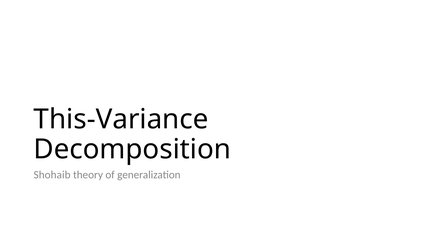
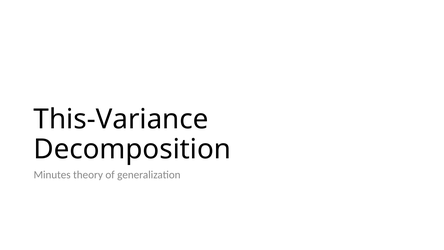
Shohaib: Shohaib -> Minutes
